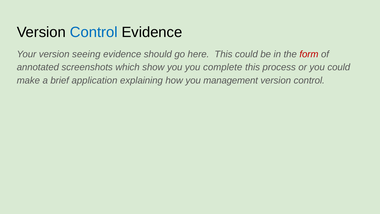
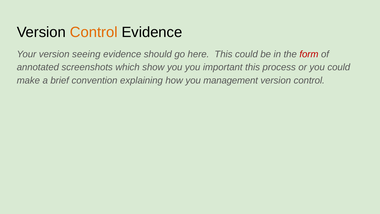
Control at (94, 32) colour: blue -> orange
complete: complete -> important
application: application -> convention
